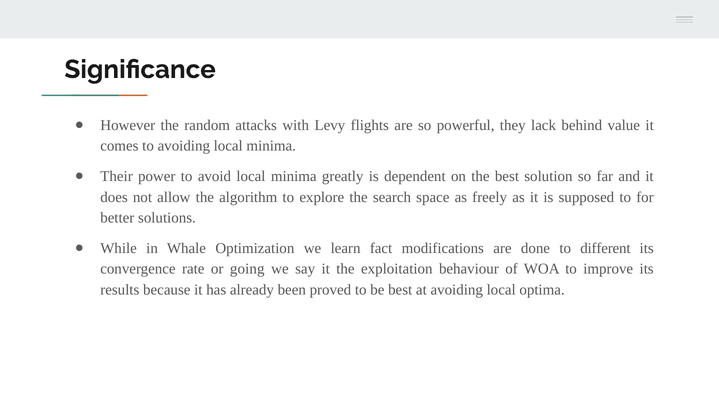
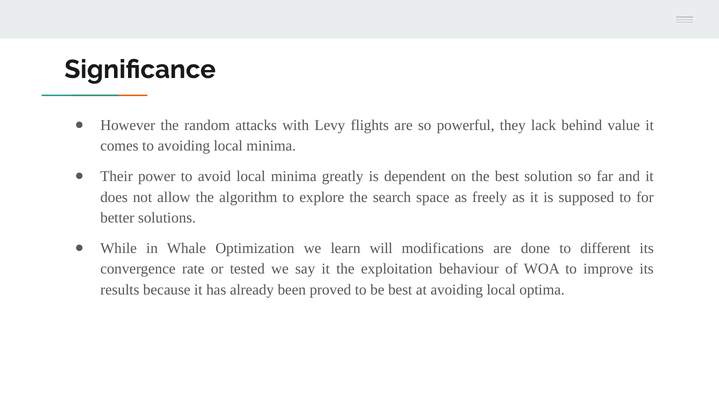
fact: fact -> will
going: going -> tested
